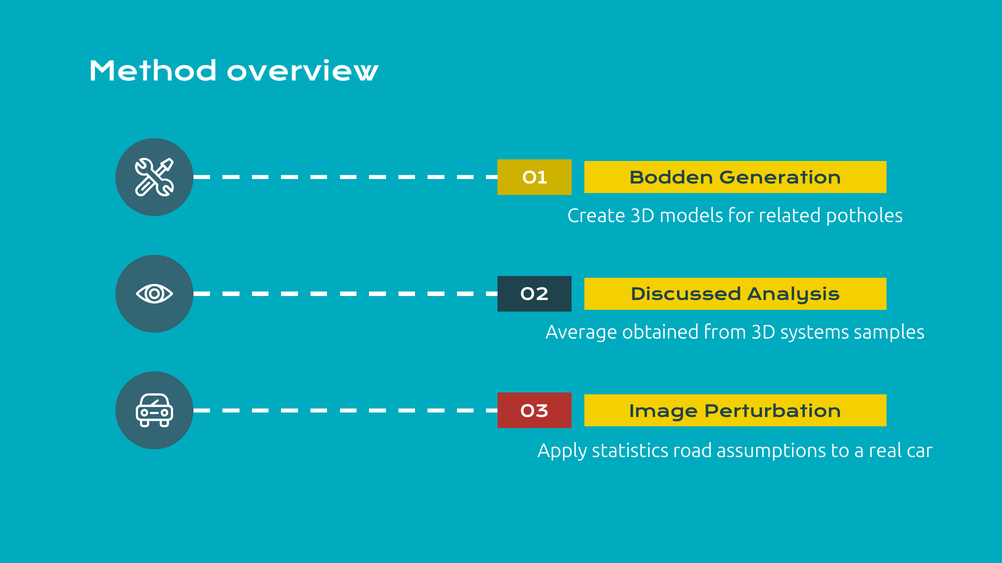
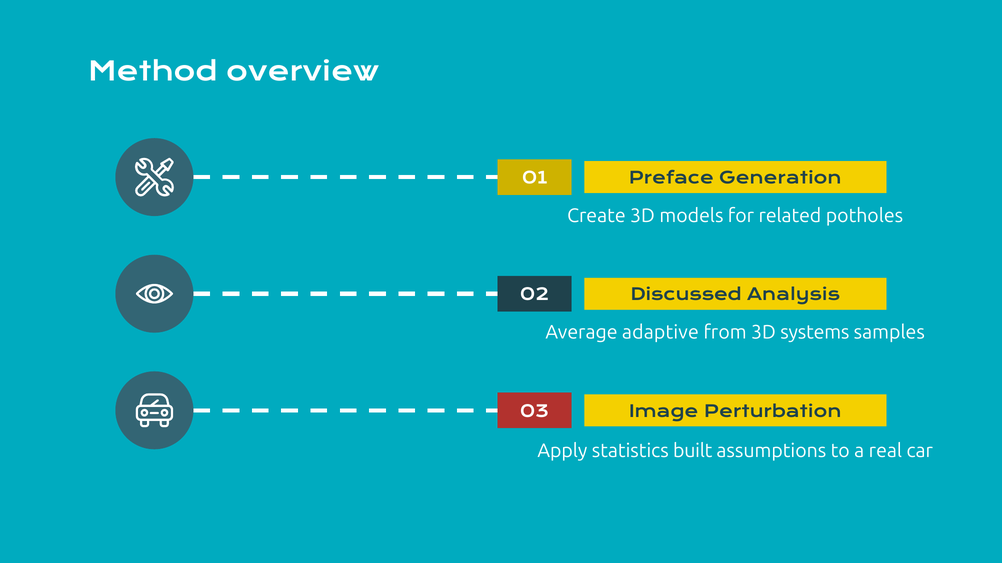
Bodden: Bodden -> Preface
obtained: obtained -> adaptive
road: road -> built
